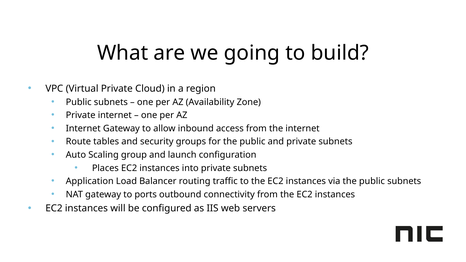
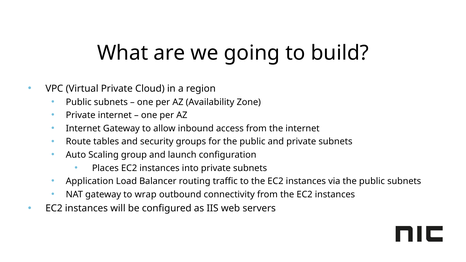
ports: ports -> wrap
